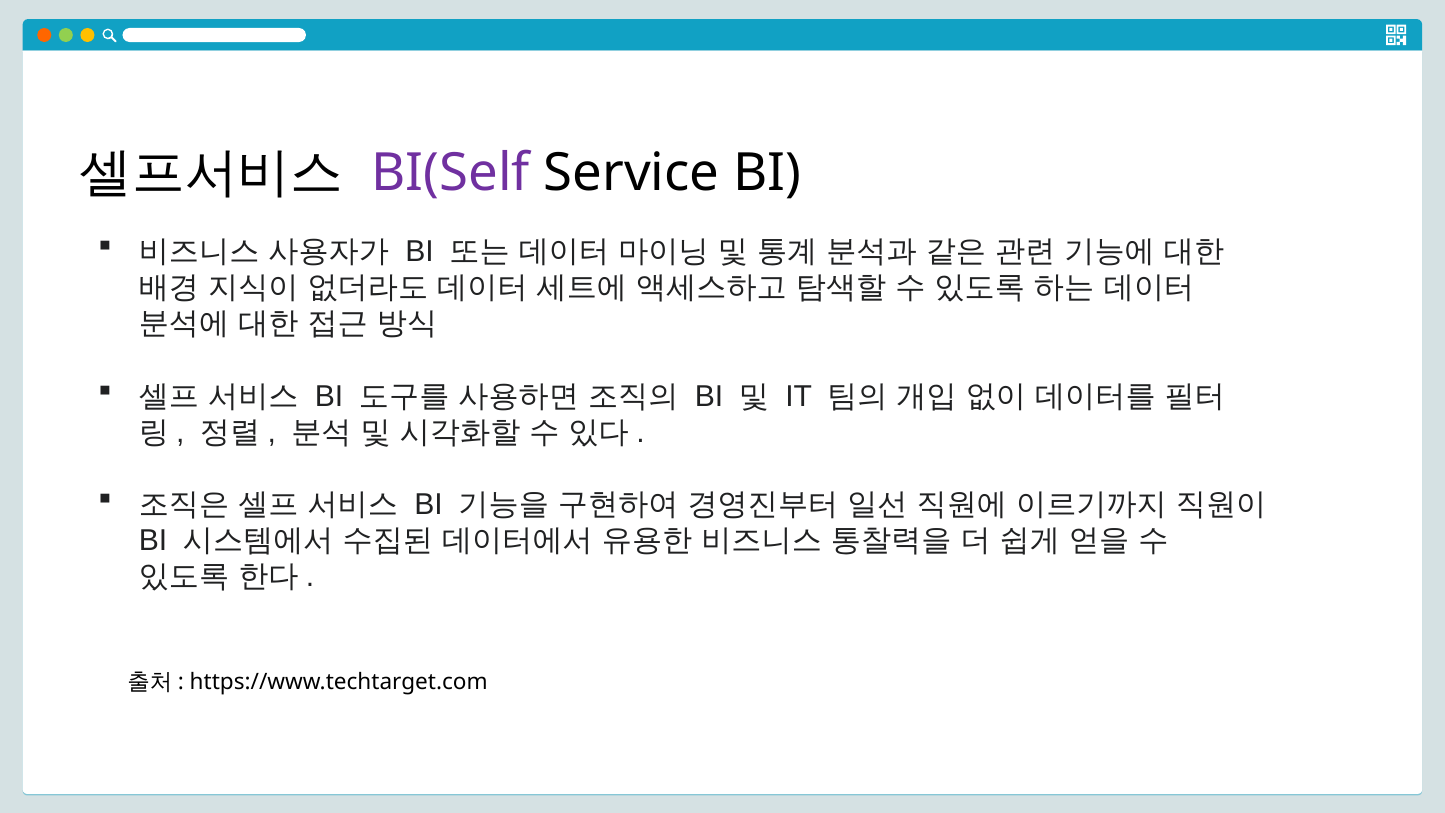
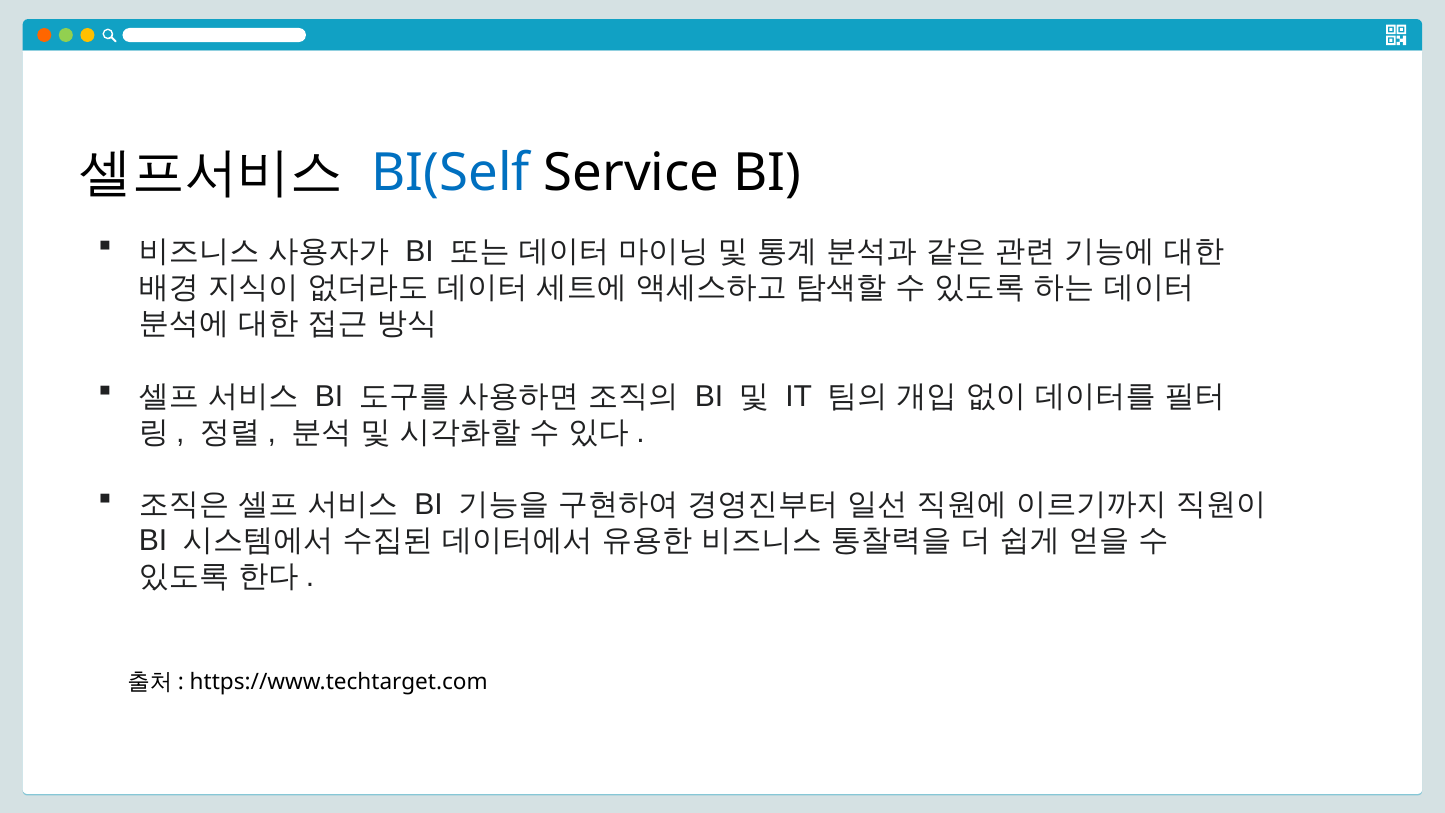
BI(Self colour: purple -> blue
